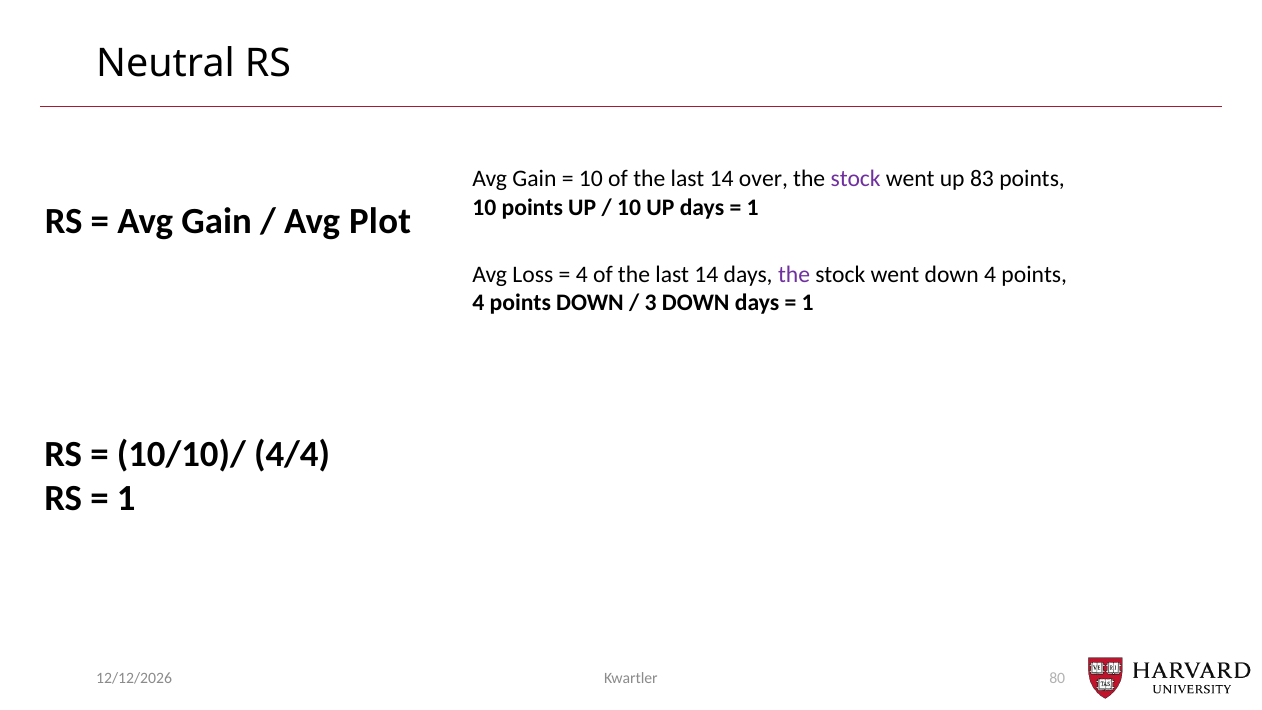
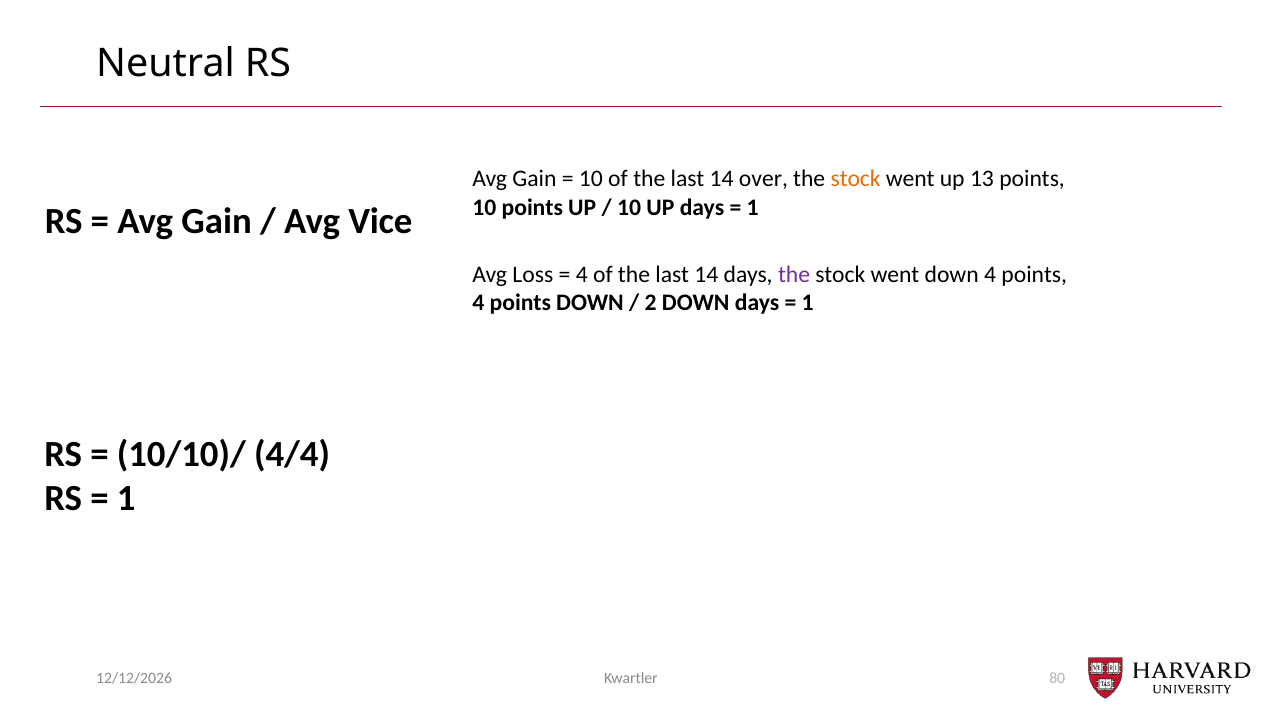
stock at (856, 179) colour: purple -> orange
83: 83 -> 13
Plot: Plot -> Vice
3: 3 -> 2
